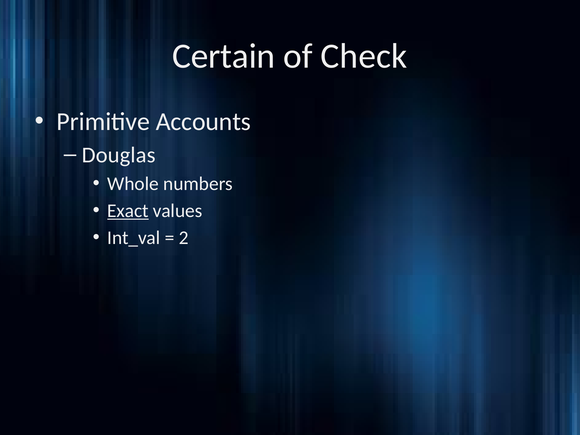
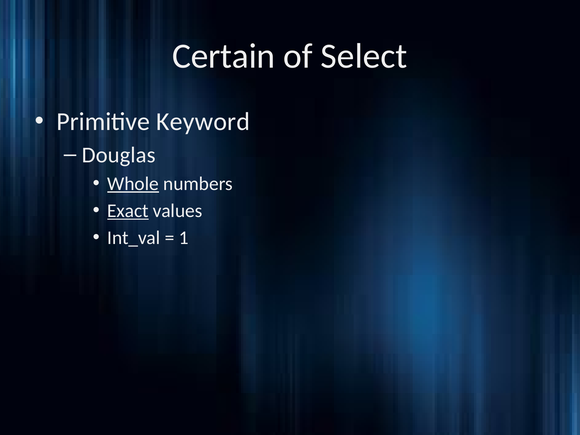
Check: Check -> Select
Accounts: Accounts -> Keyword
Whole underline: none -> present
2: 2 -> 1
